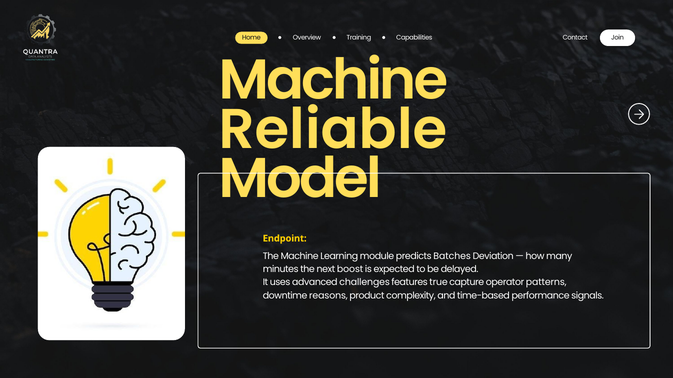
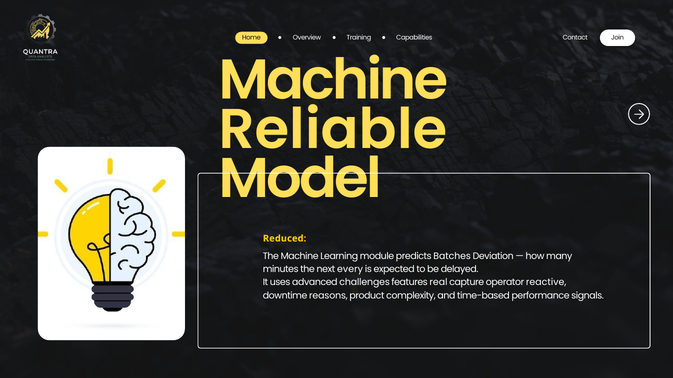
Endpoint: Endpoint -> Reduced
boost: boost -> every
true: true -> real
patterns: patterns -> reactive
